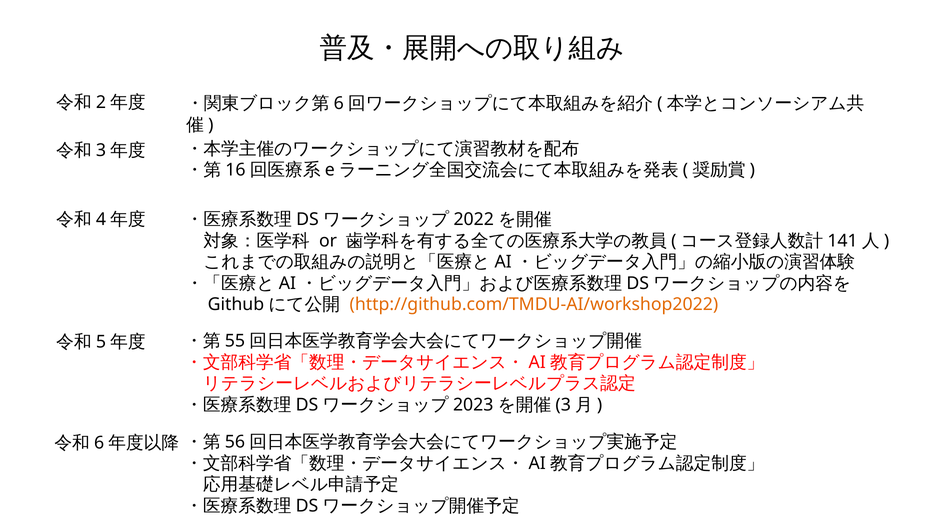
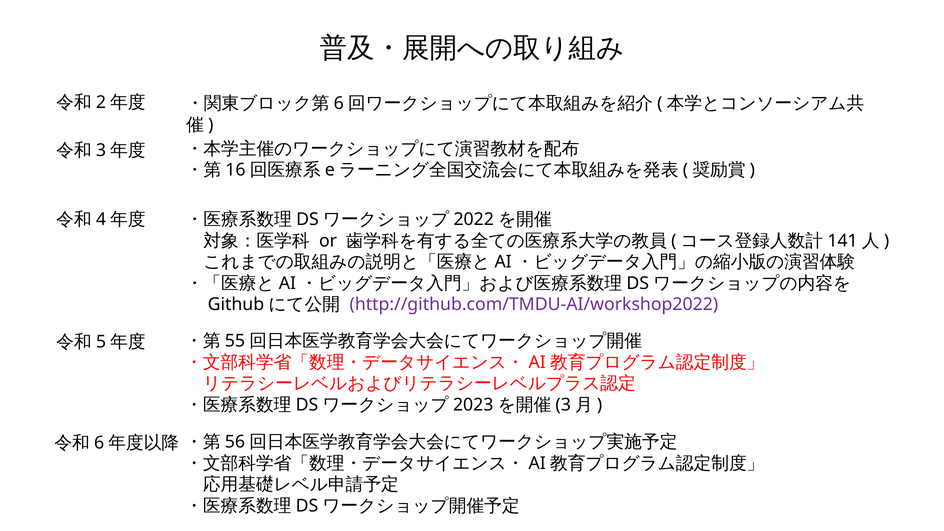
http://github.com/TMDU-AI/workshop2022 colour: orange -> purple
